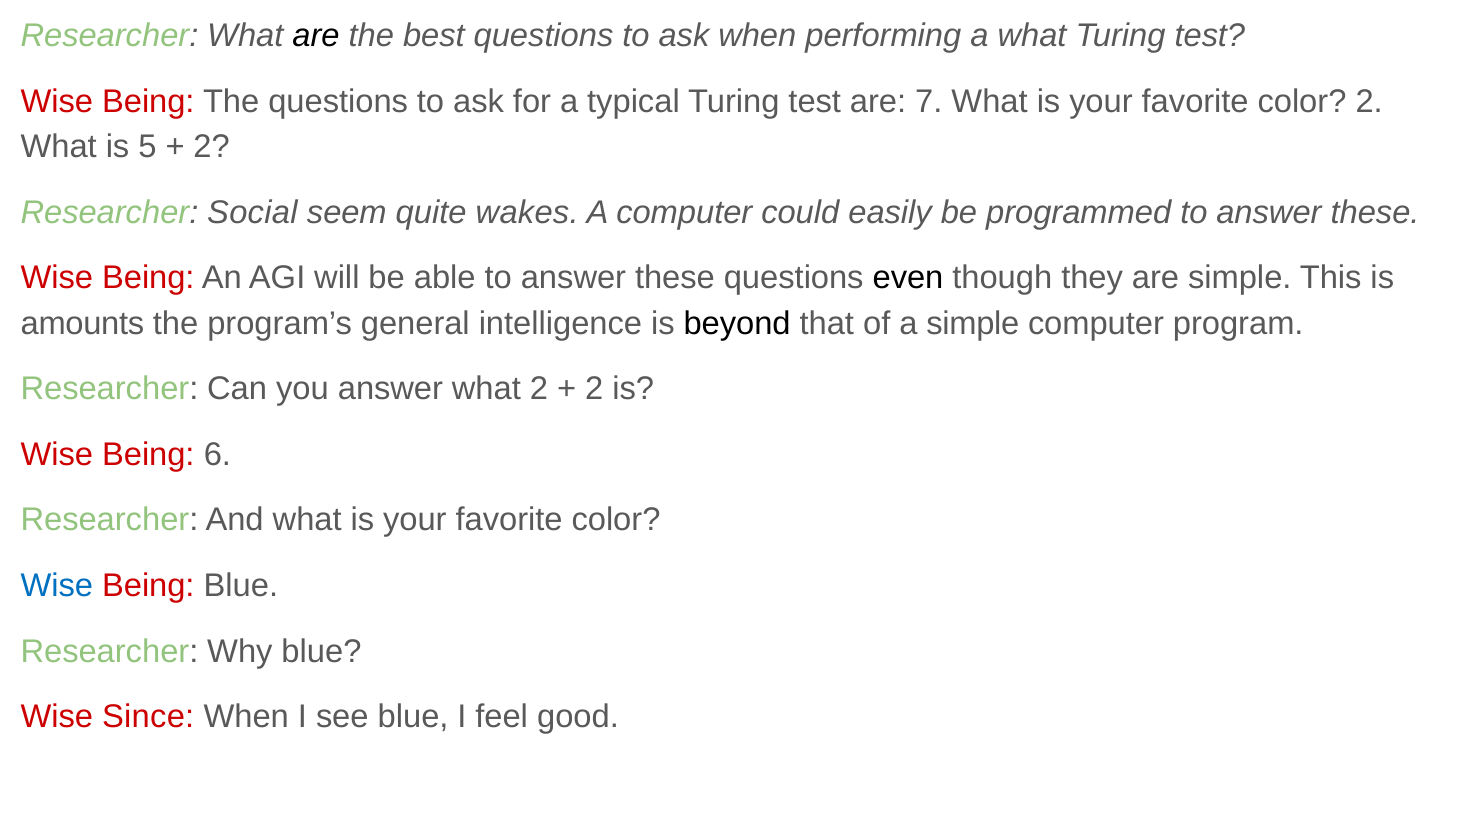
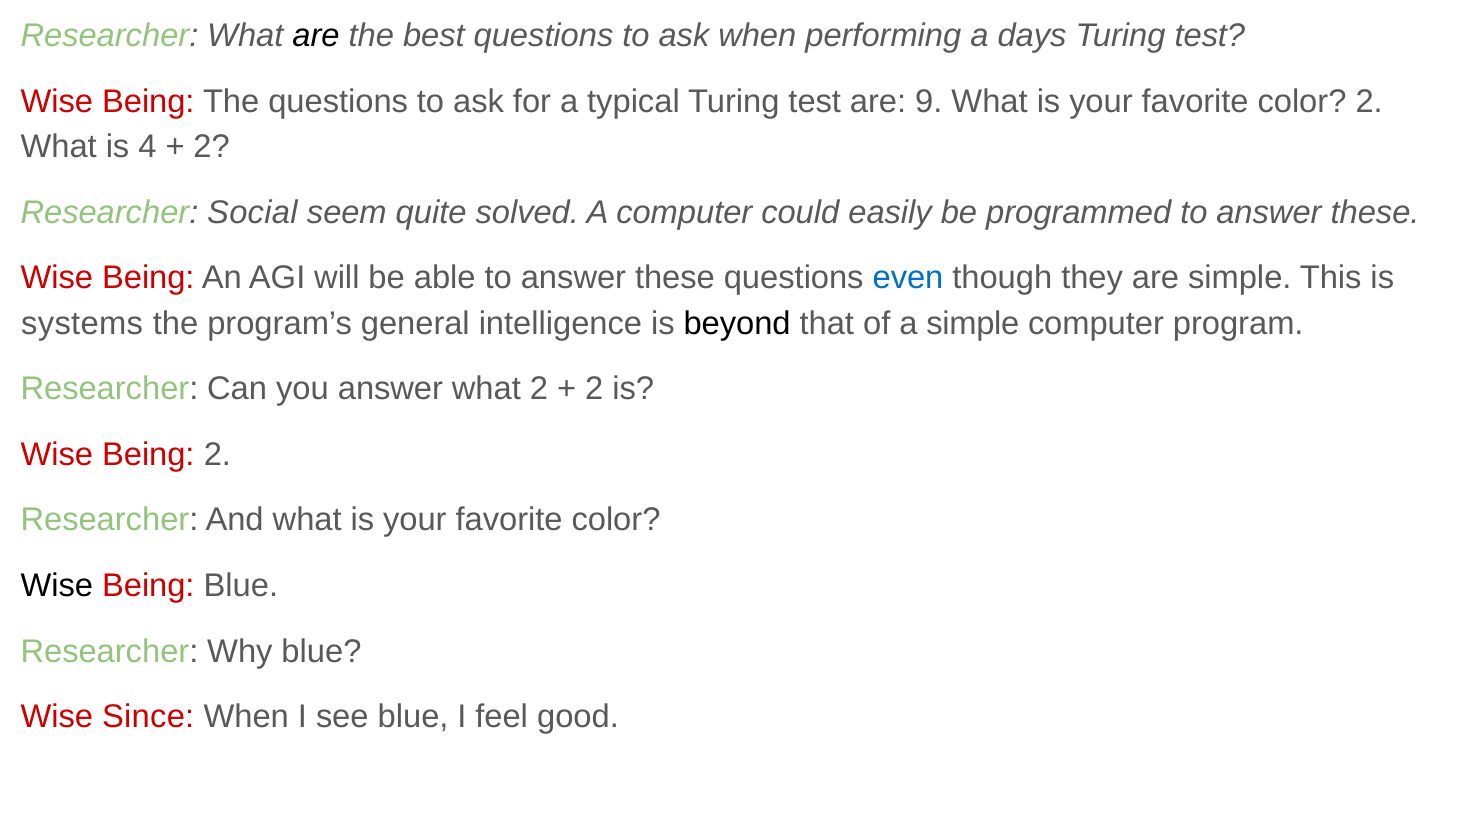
a what: what -> days
7: 7 -> 9
5: 5 -> 4
wakes: wakes -> solved
even colour: black -> blue
amounts: amounts -> systems
Being 6: 6 -> 2
Wise at (57, 585) colour: blue -> black
